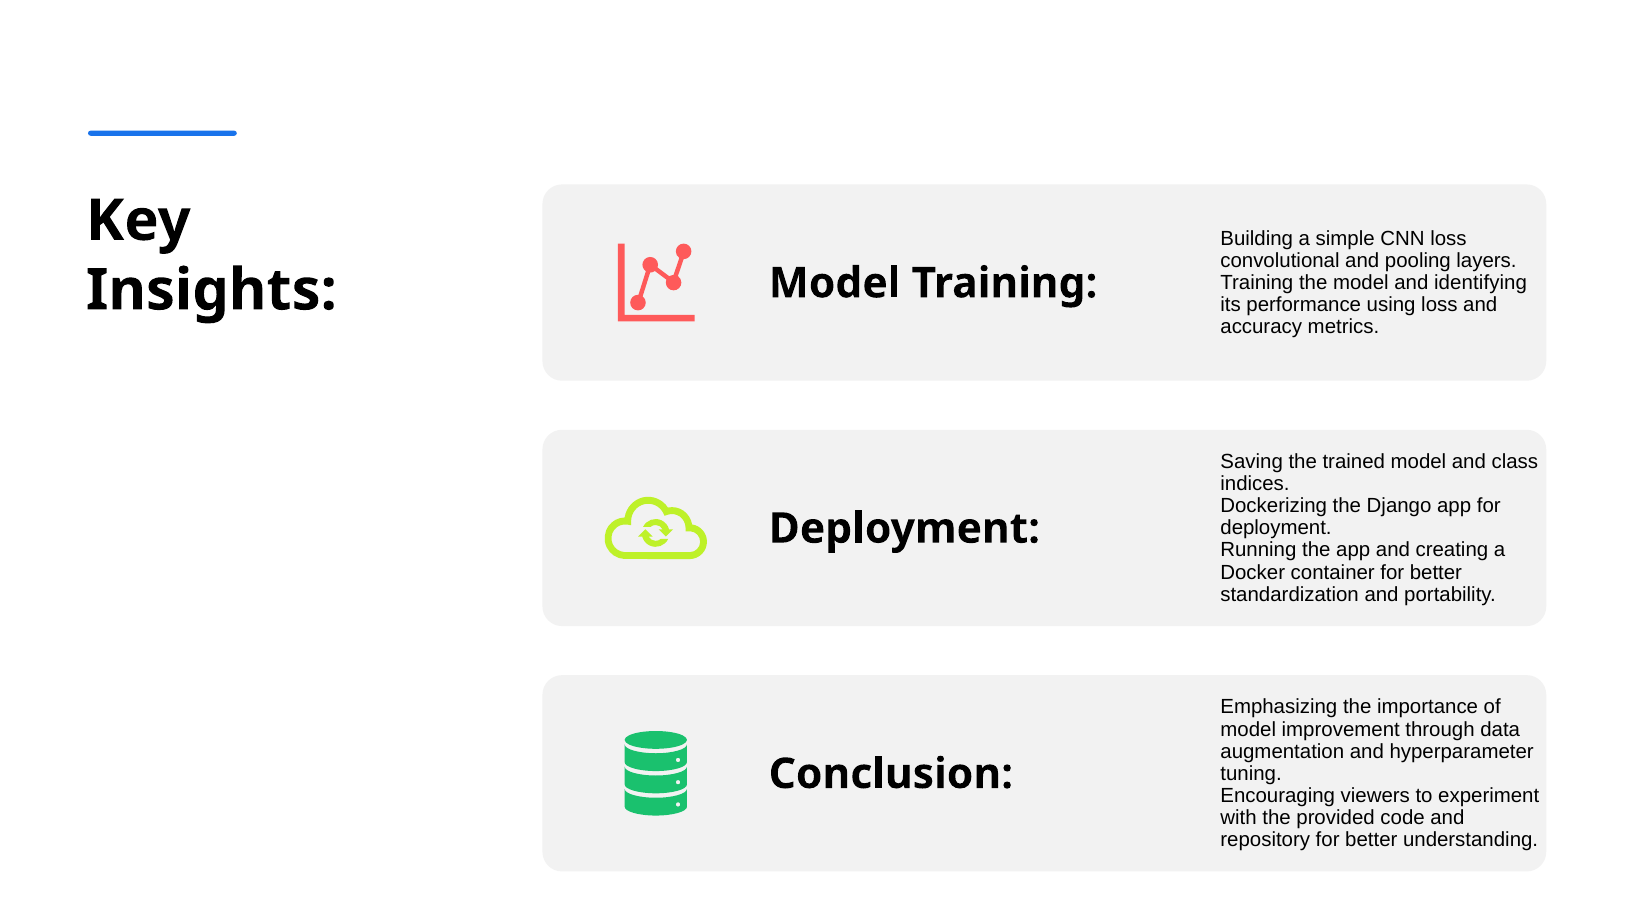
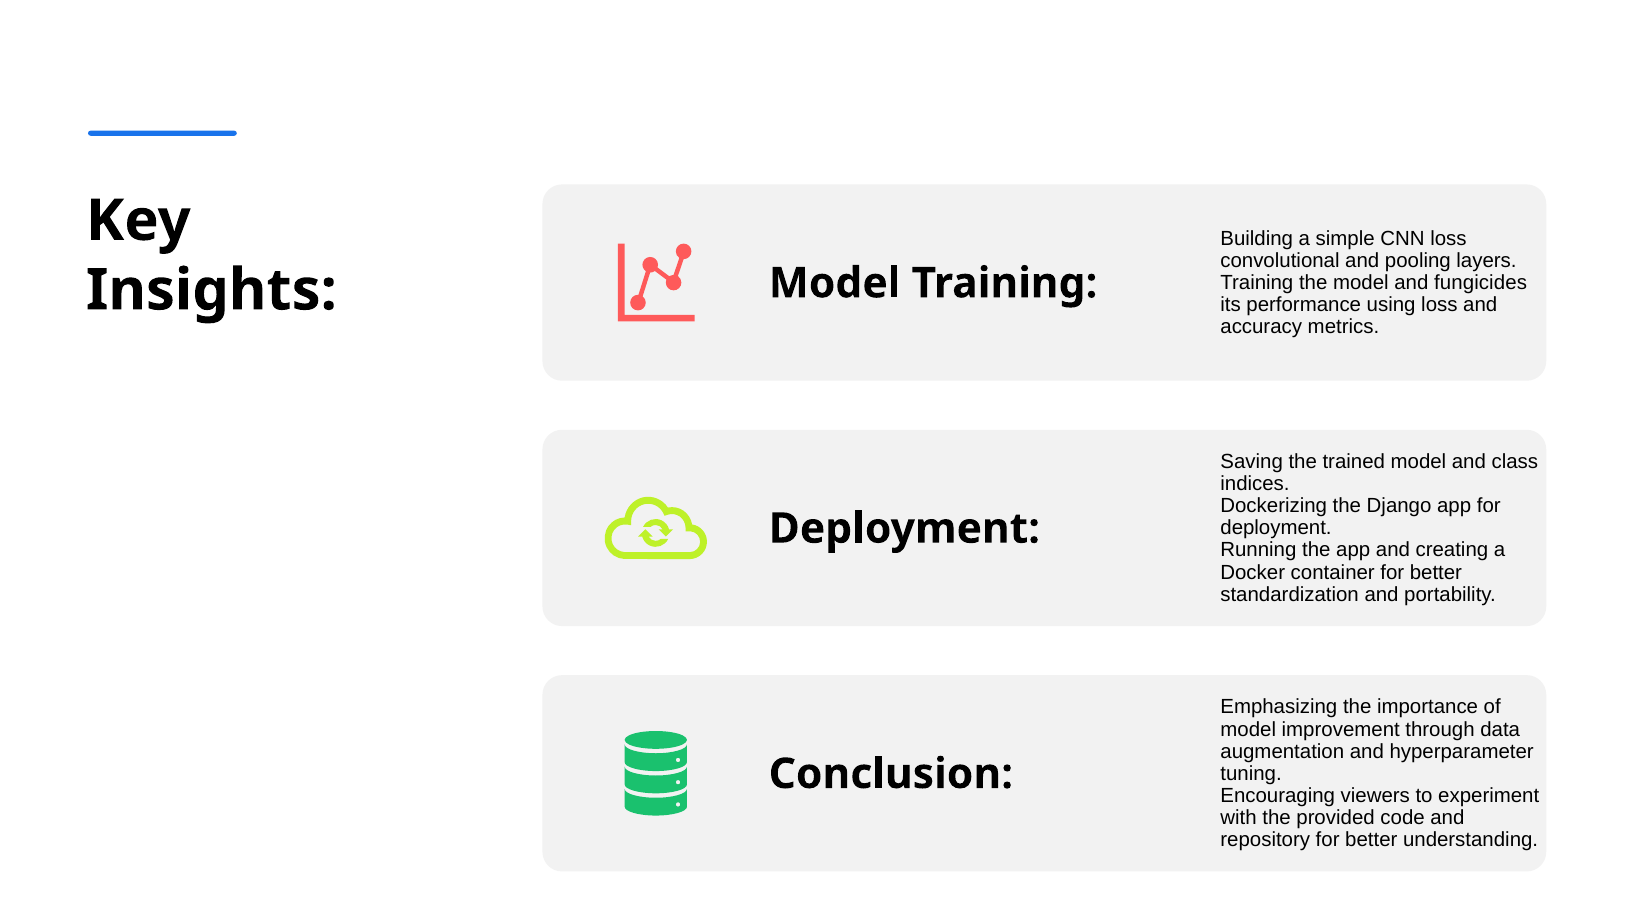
identifying: identifying -> fungicides
